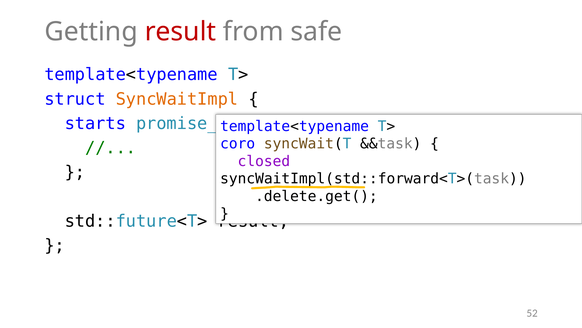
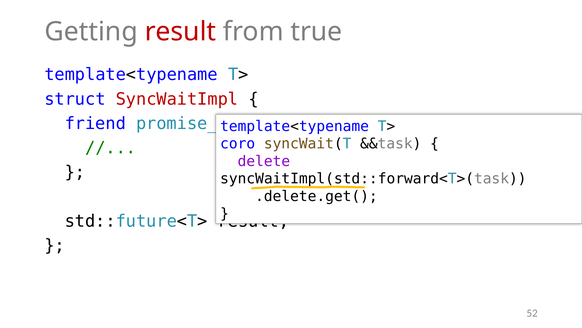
safe: safe -> true
SyncWaitImpl colour: orange -> red
starts: starts -> friend
closed: closed -> delete
